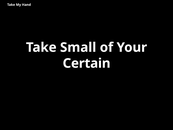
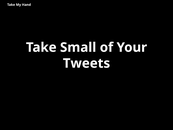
Certain: Certain -> Tweets
